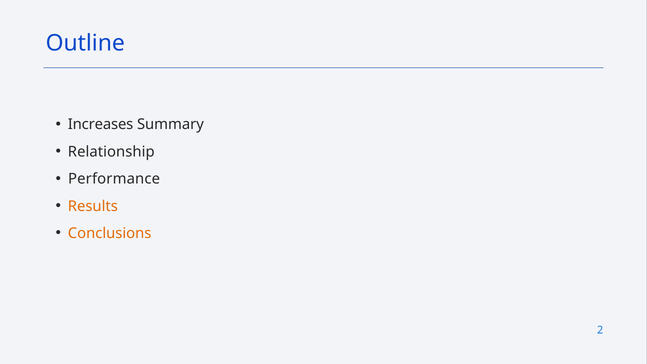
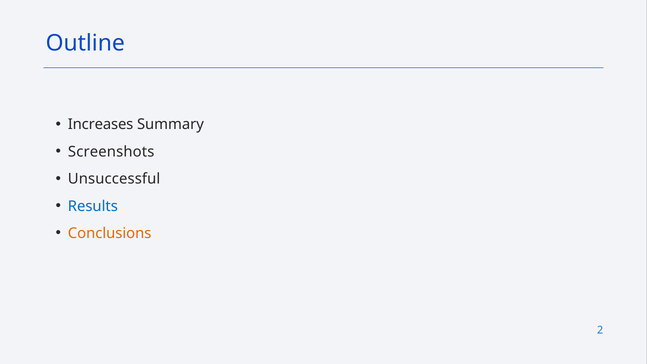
Relationship: Relationship -> Screenshots
Performance: Performance -> Unsuccessful
Results colour: orange -> blue
